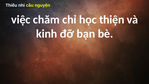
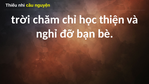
việc: việc -> trời
kinh: kinh -> nghỉ
